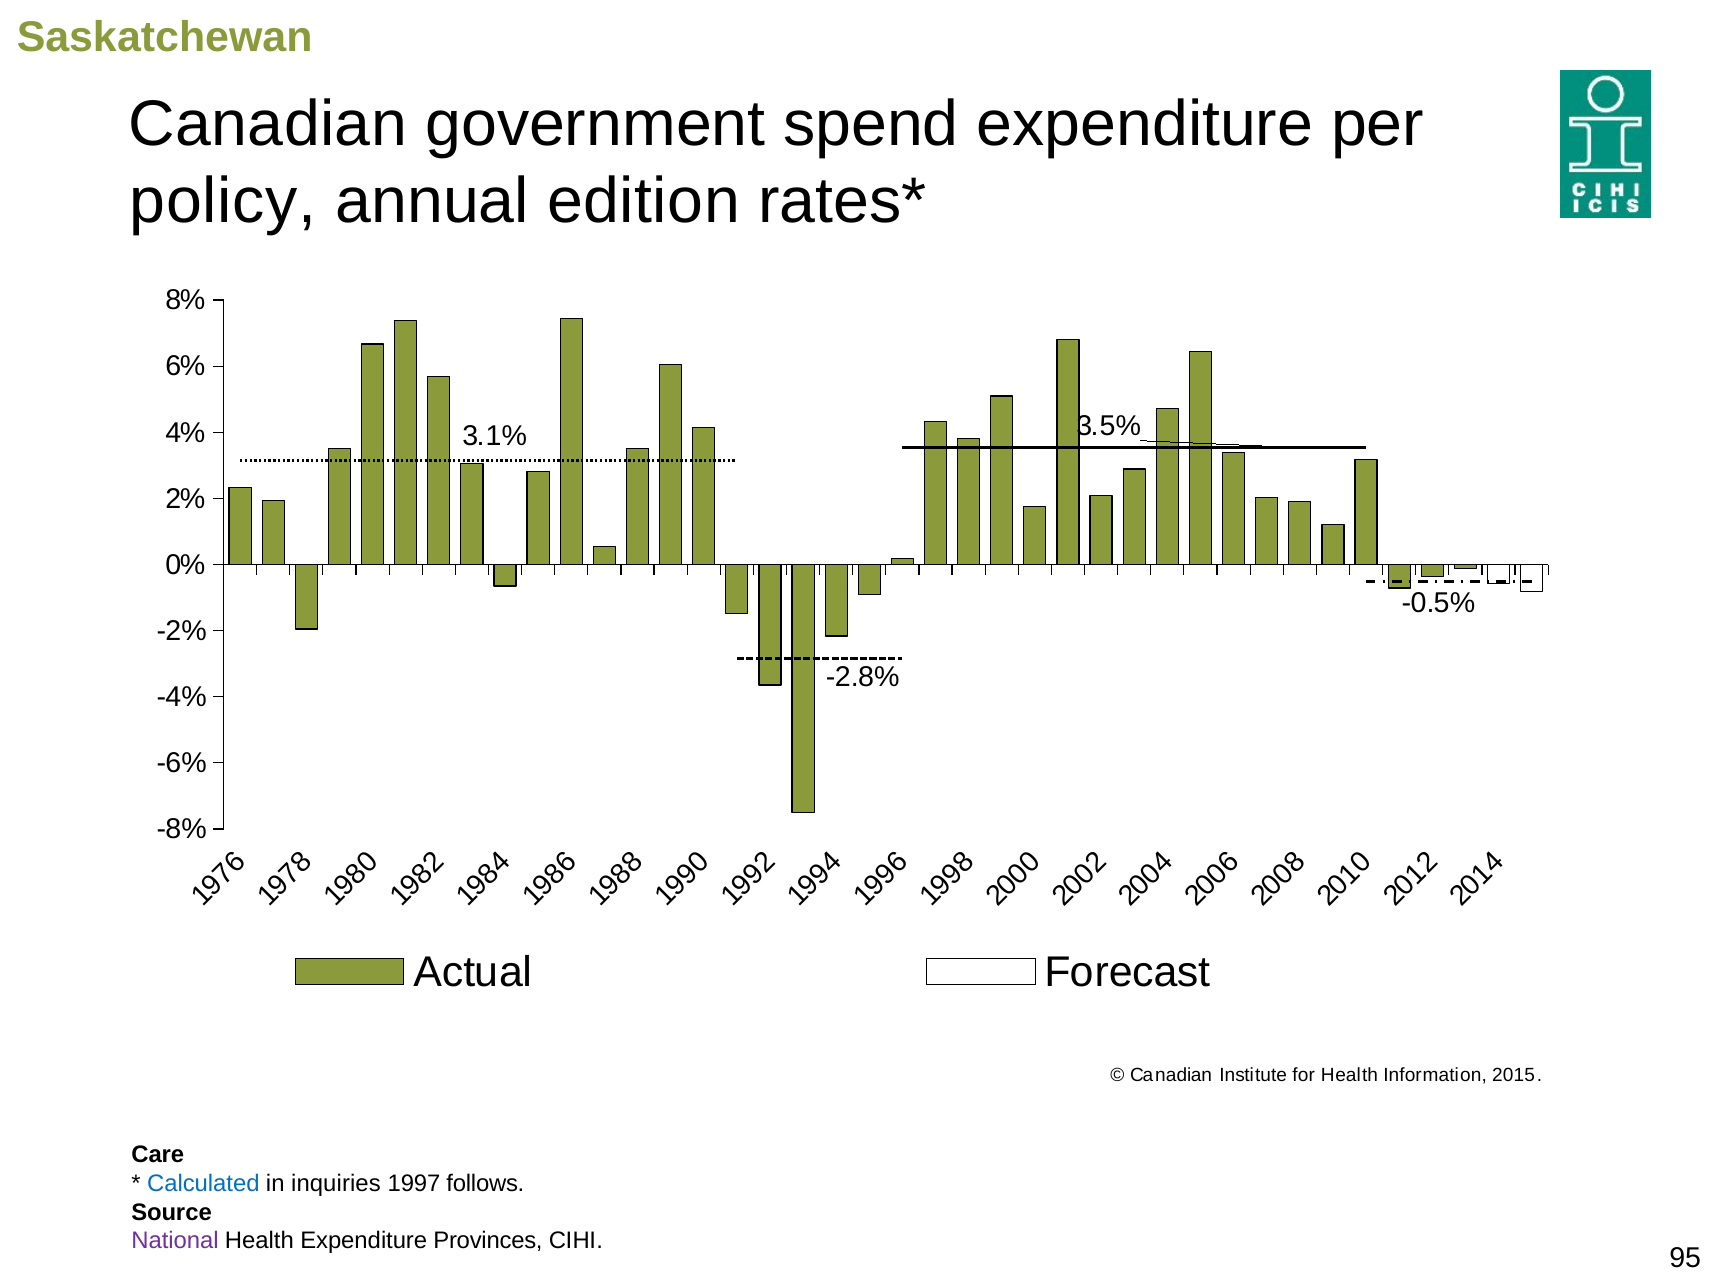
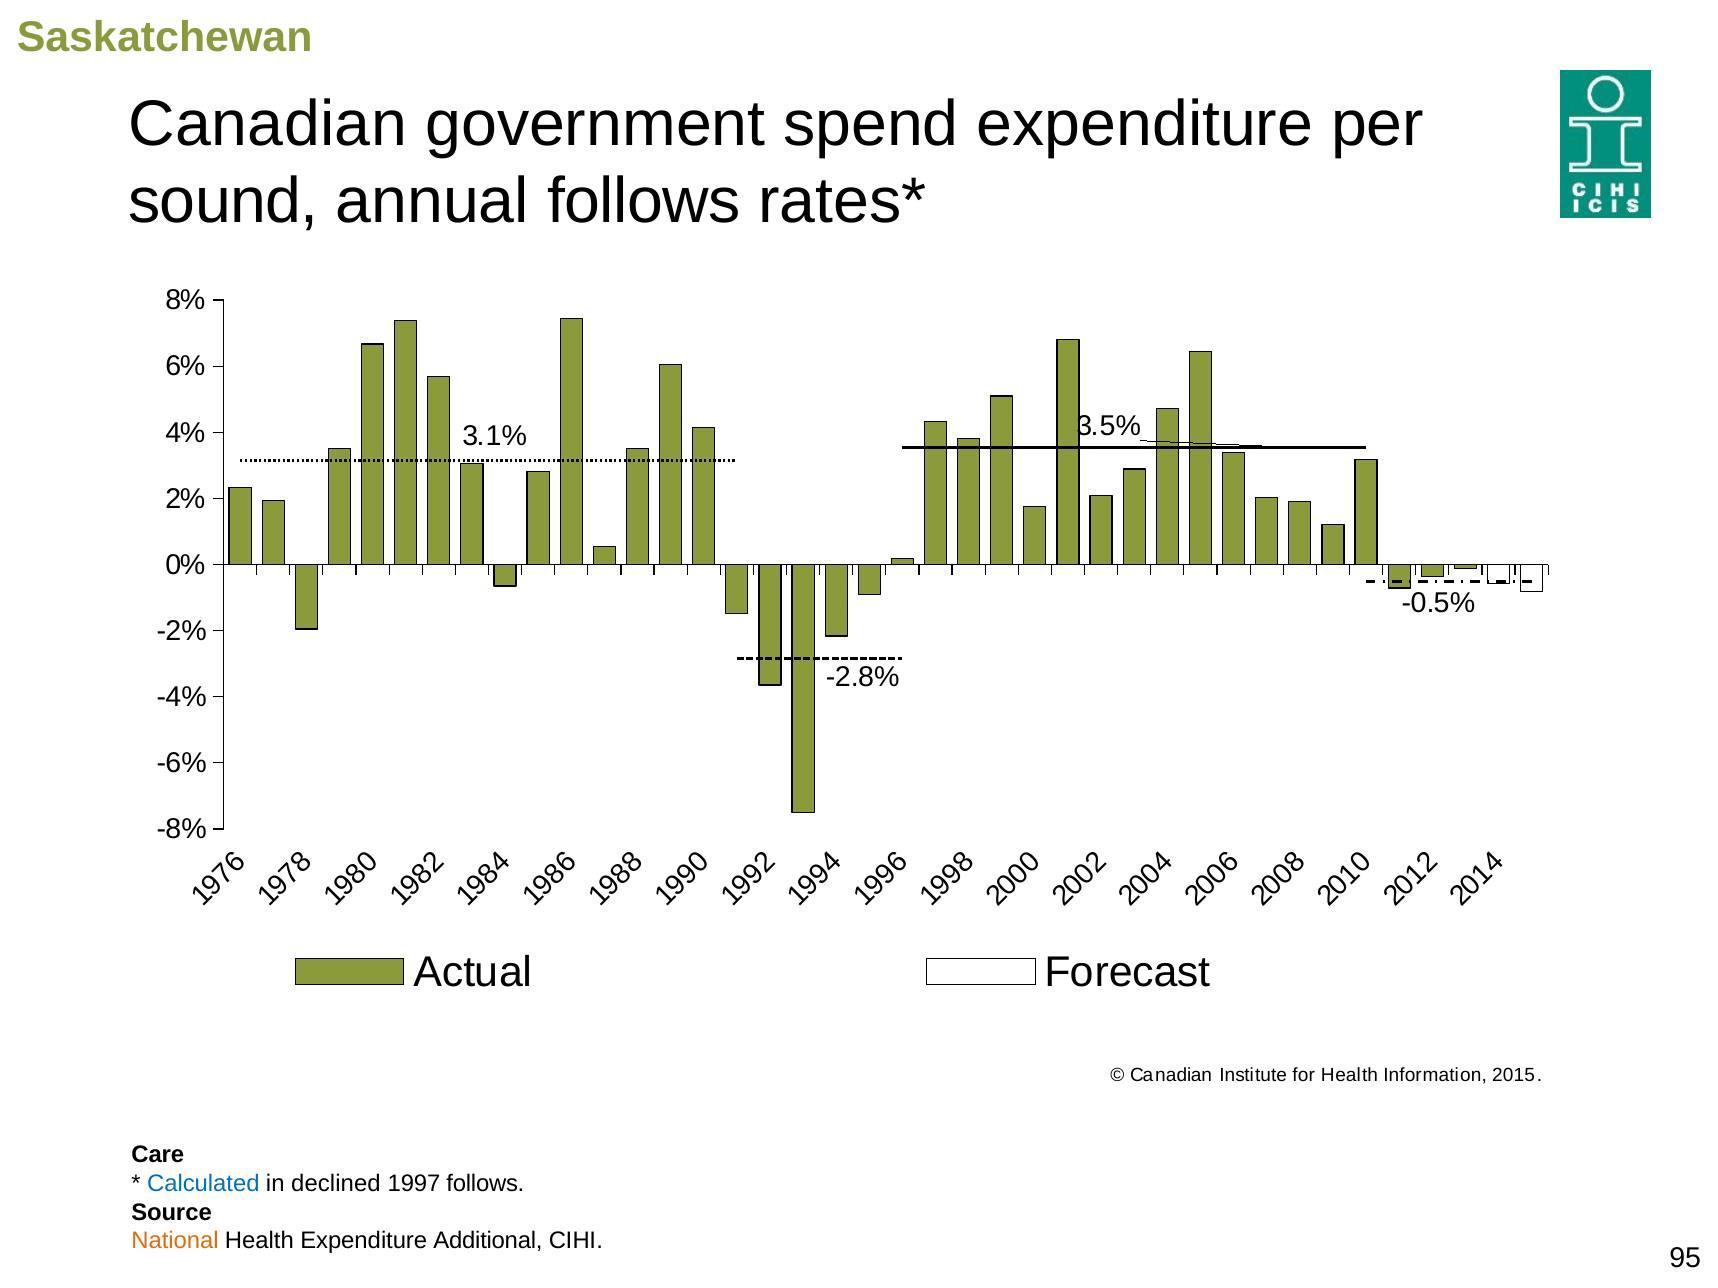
policy: policy -> sound
annual edition: edition -> follows
inquiries: inquiries -> declined
National colour: purple -> orange
Provinces: Provinces -> Additional
